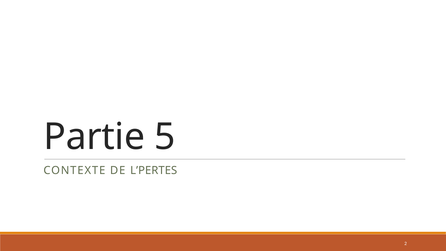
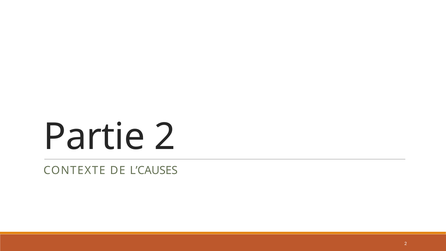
Partie 5: 5 -> 2
L’PERTES: L’PERTES -> L’CAUSES
